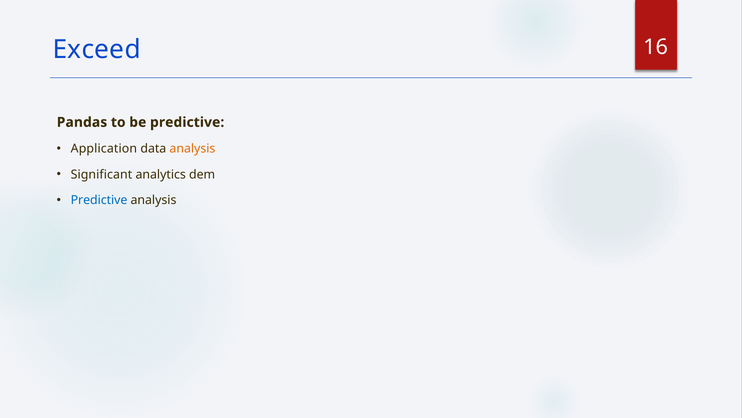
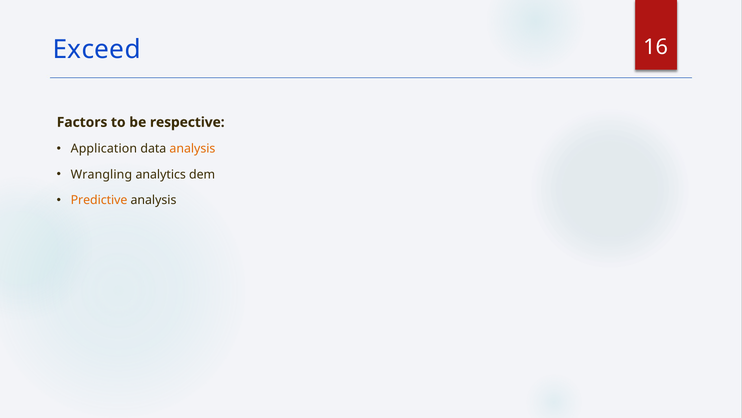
Pandas: Pandas -> Factors
be predictive: predictive -> respective
Significant: Significant -> Wrangling
Predictive at (99, 200) colour: blue -> orange
